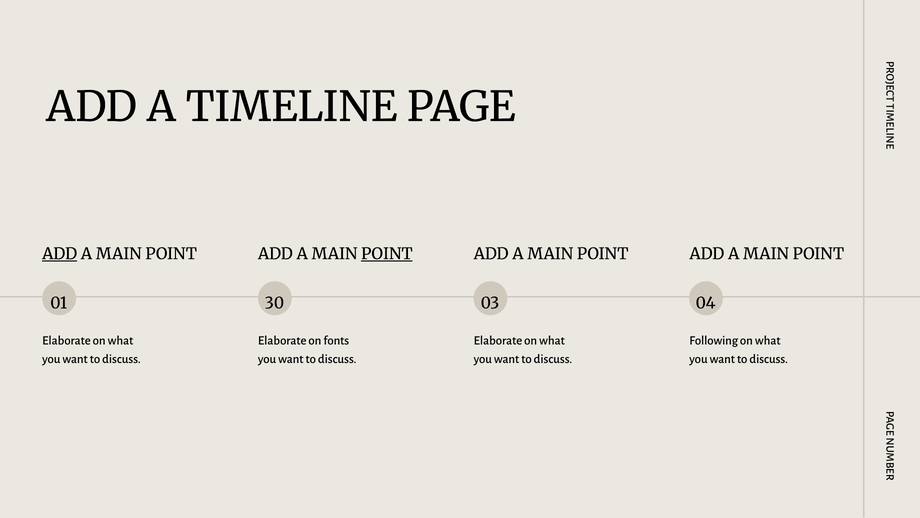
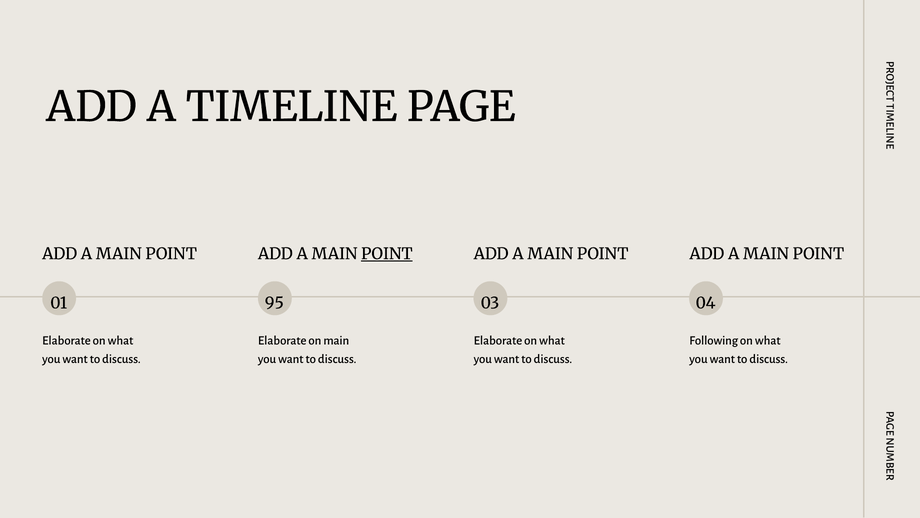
ADD at (60, 254) underline: present -> none
30: 30 -> 95
on fonts: fonts -> main
